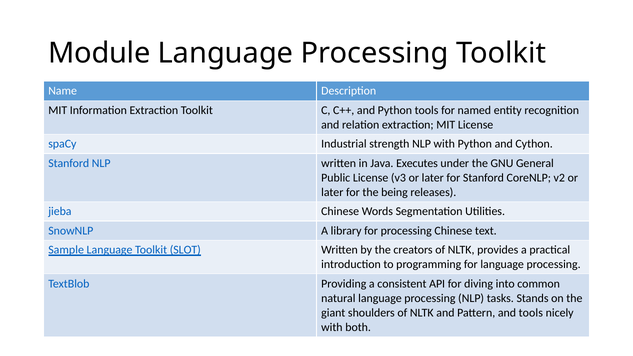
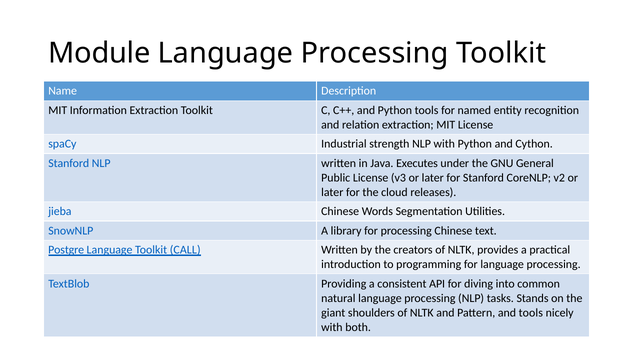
being: being -> cloud
Sample: Sample -> Postgre
SLOT: SLOT -> CALL
